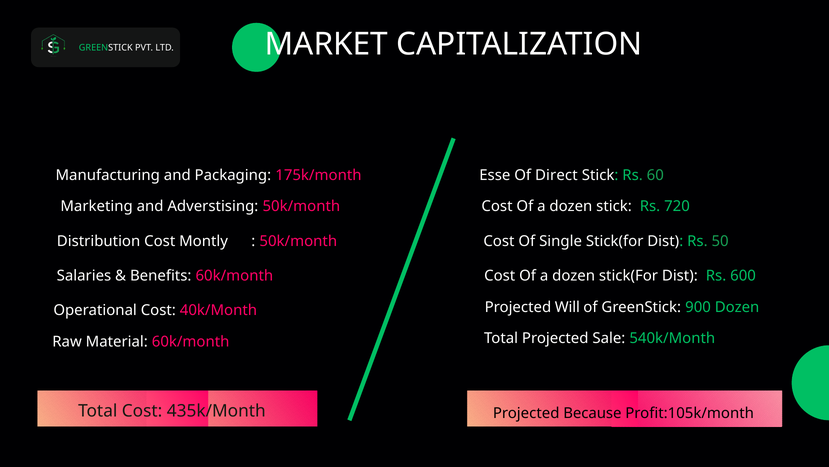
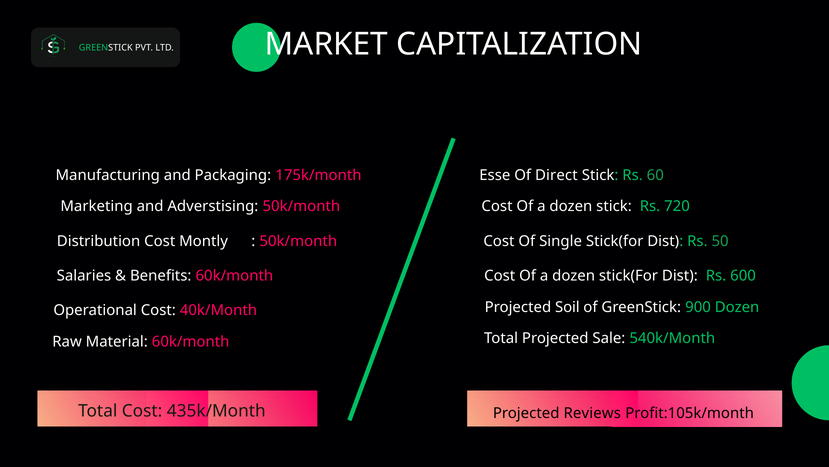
Will: Will -> Soil
Because: Because -> Reviews
